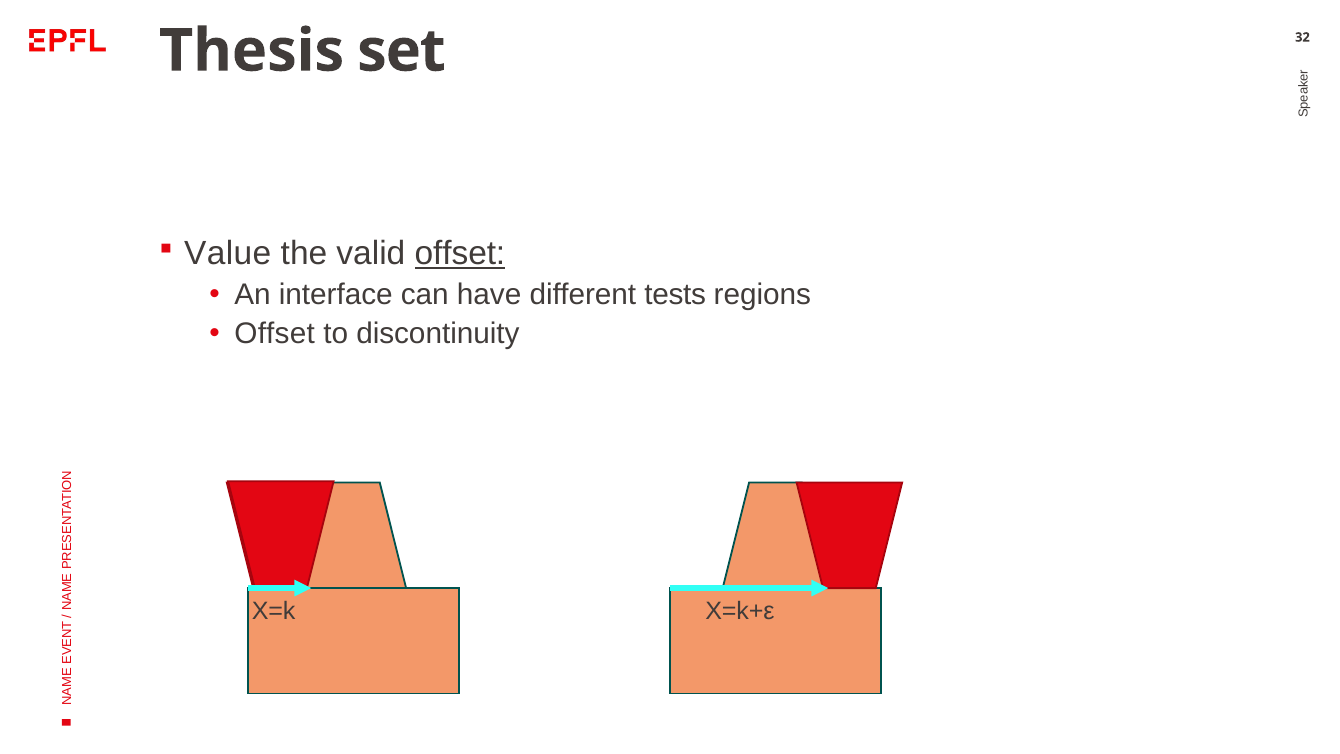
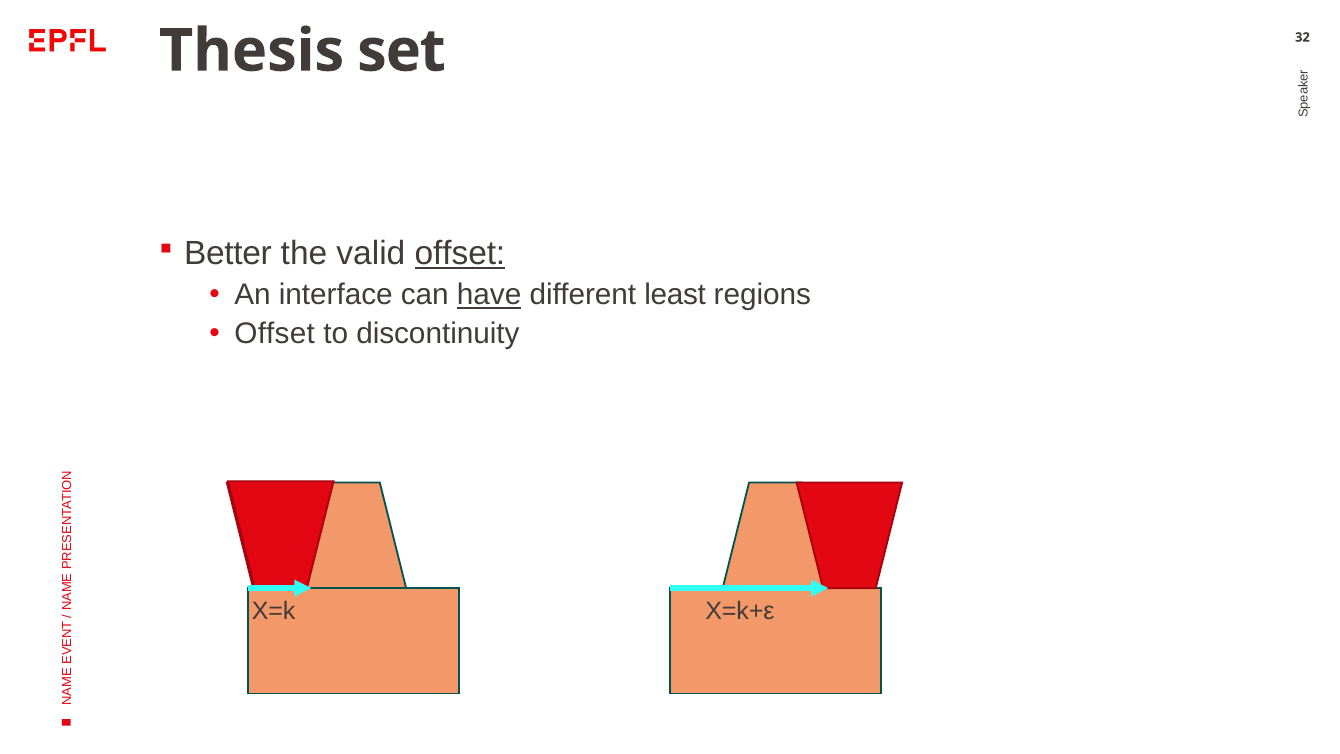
Value: Value -> Better
have underline: none -> present
tests: tests -> least
